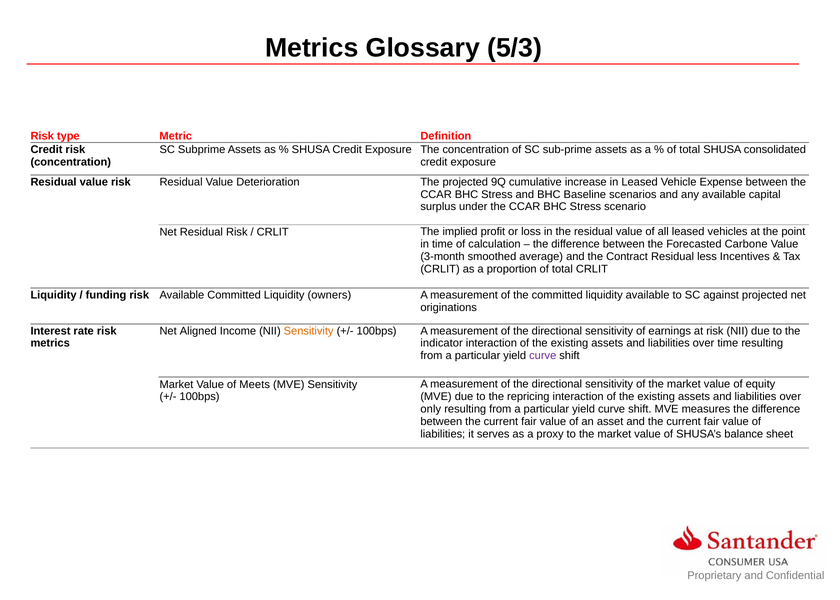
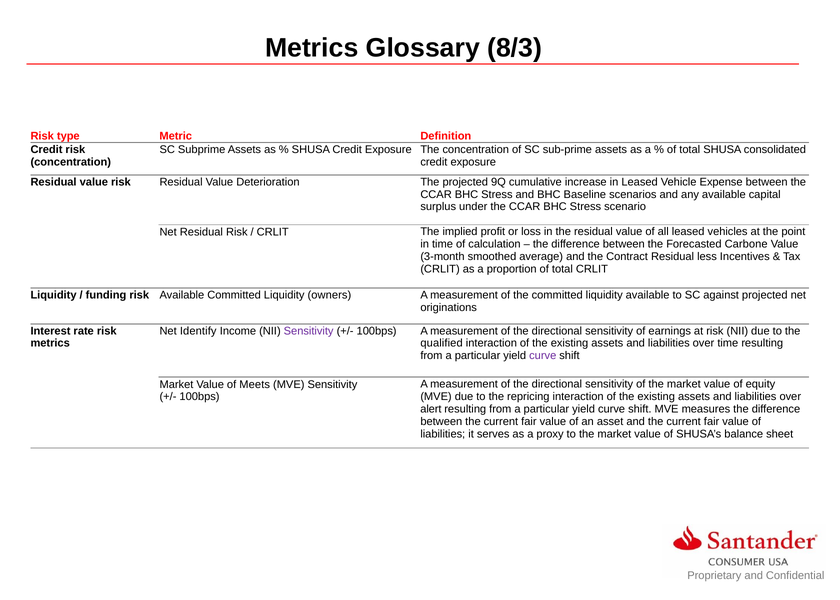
5/3: 5/3 -> 8/3
Aligned: Aligned -> Identify
Sensitivity at (309, 331) colour: orange -> purple
indicator: indicator -> qualified
only: only -> alert
